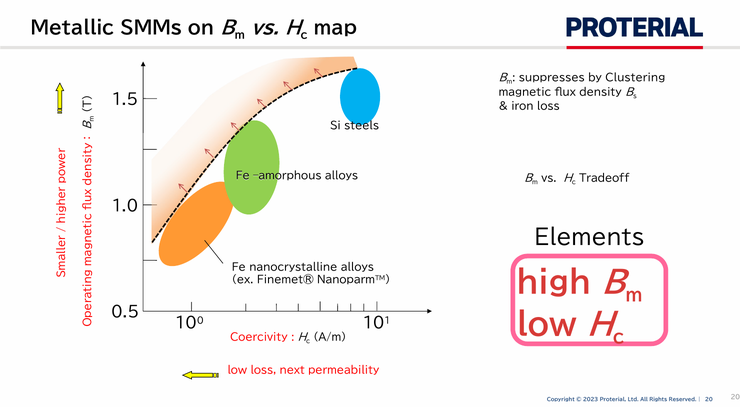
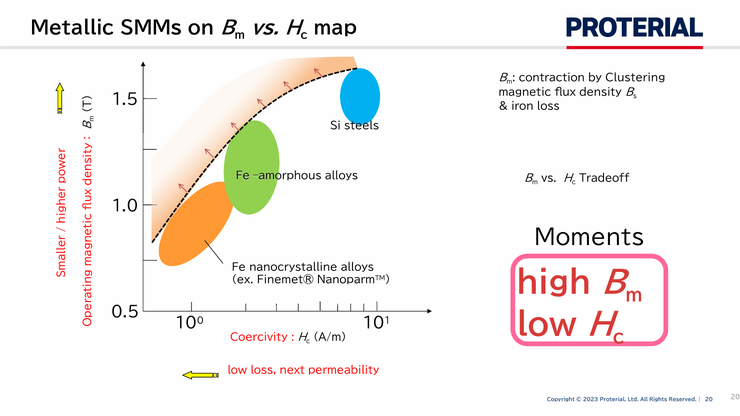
suppresses: suppresses -> contraction
Elements: Elements -> Moments
